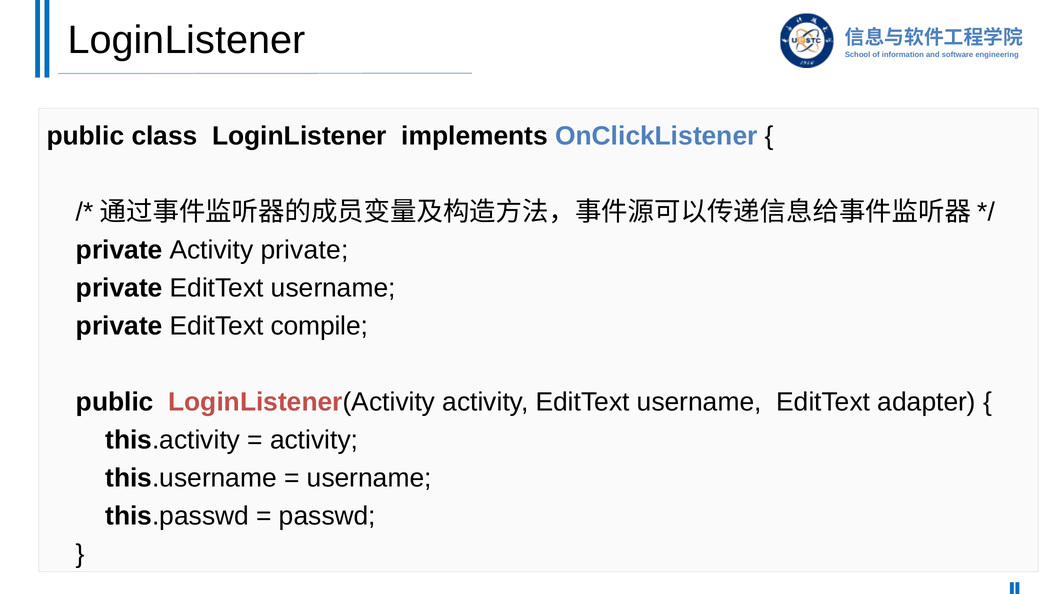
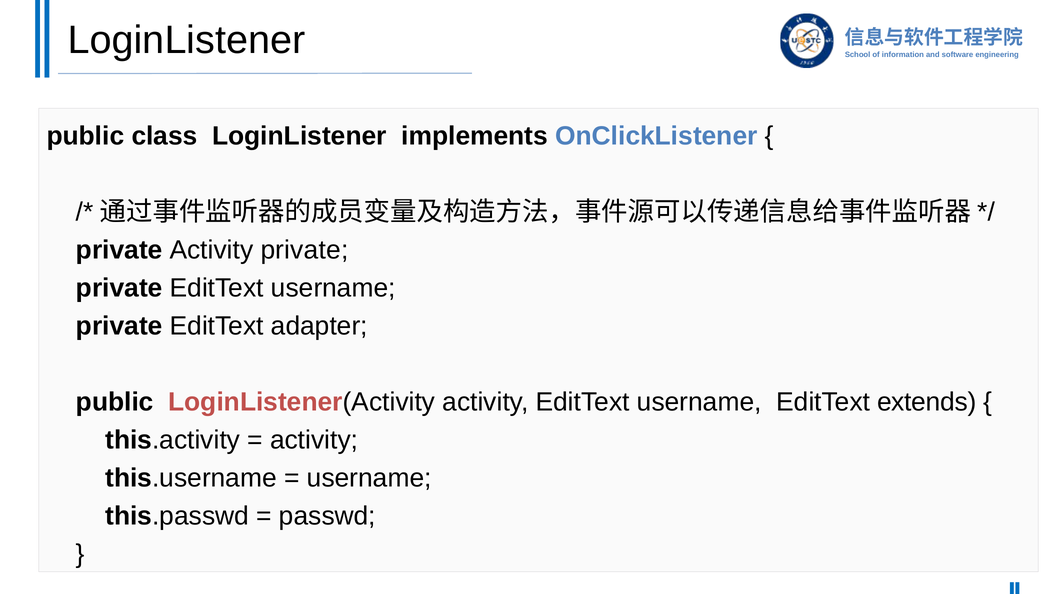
compile: compile -> adapter
adapter: adapter -> extends
